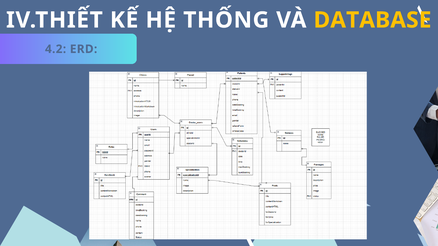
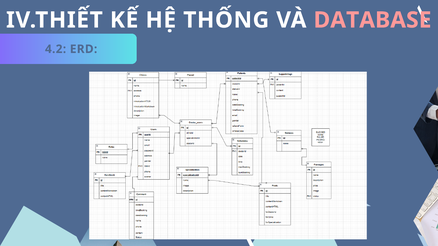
DATABASE colour: yellow -> pink
